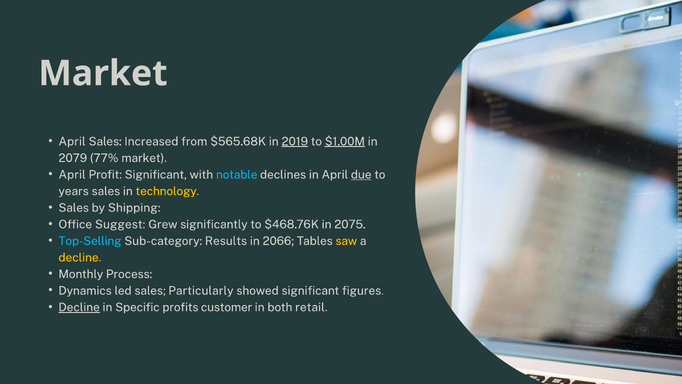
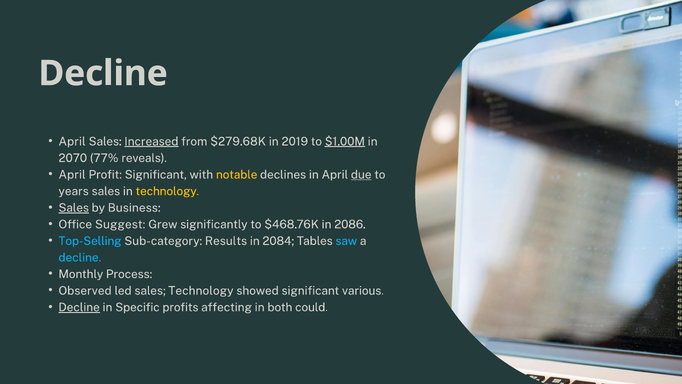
Market at (103, 73): Market -> Decline
Increased underline: none -> present
$565.68K: $565.68K -> $279.68K
2019 underline: present -> none
2079: 2079 -> 2070
77% market: market -> reveals
notable colour: light blue -> yellow
Sales at (74, 208) underline: none -> present
Shipping: Shipping -> Business
2075: 2075 -> 2086
2066: 2066 -> 2084
saw colour: yellow -> light blue
decline at (80, 257) colour: yellow -> light blue
Dynamics: Dynamics -> Observed
sales Particularly: Particularly -> Technology
figures: figures -> various
customer: customer -> affecting
retail: retail -> could
